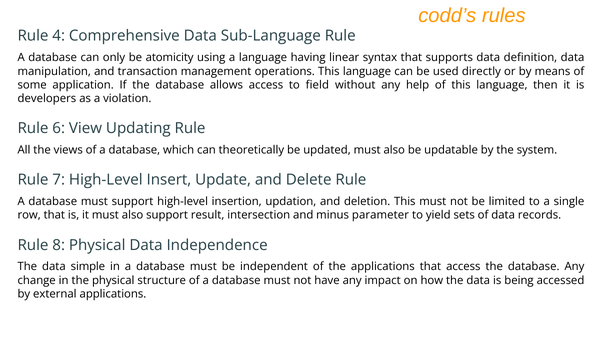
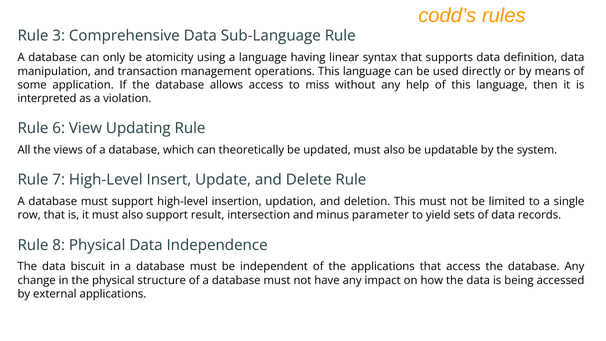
4: 4 -> 3
field: field -> miss
developers: developers -> interpreted
simple: simple -> biscuit
